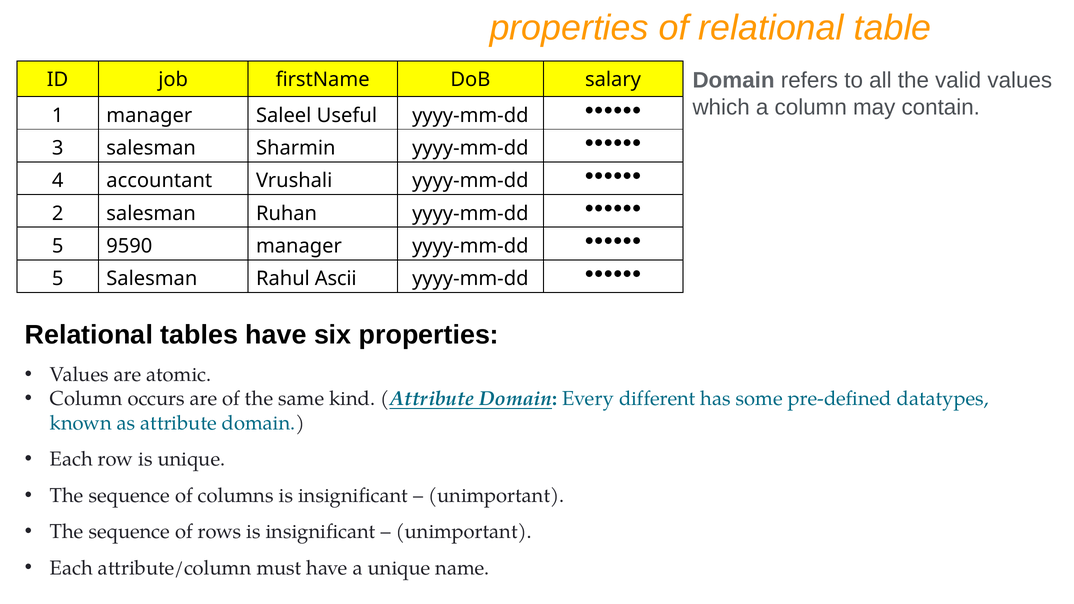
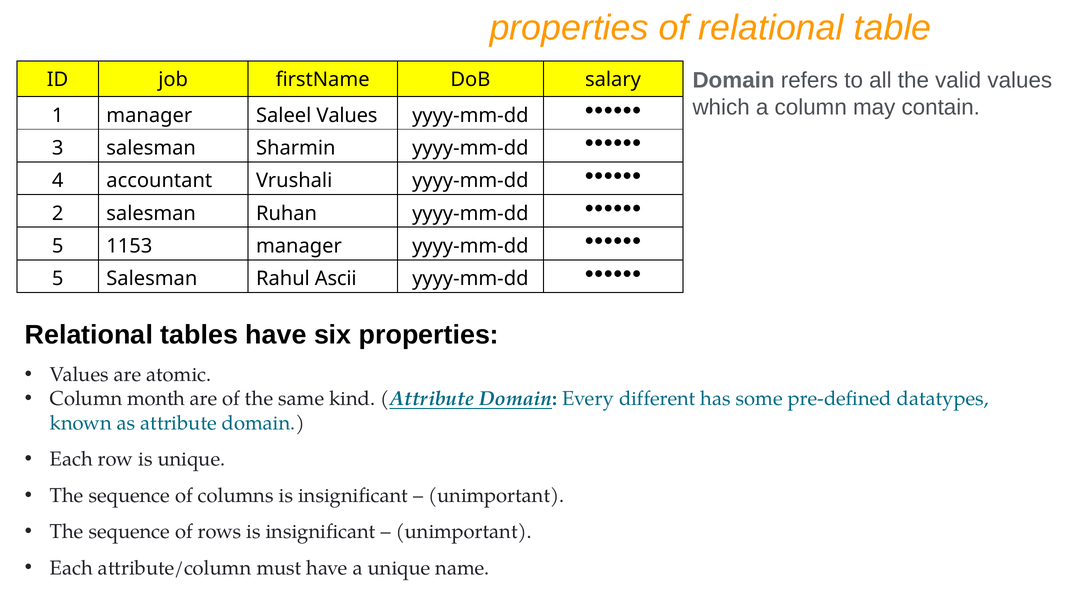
Saleel Useful: Useful -> Values
9590: 9590 -> 1153
occurs: occurs -> month
